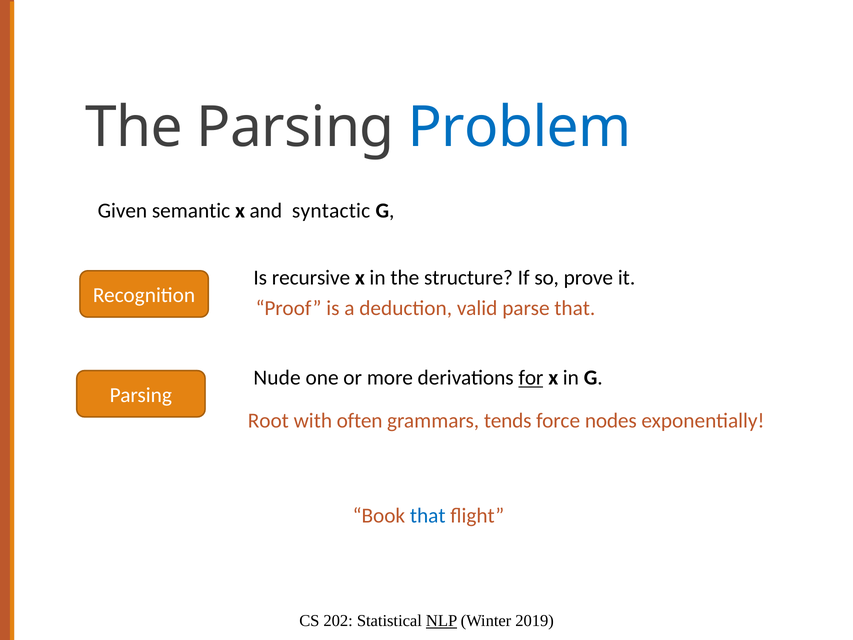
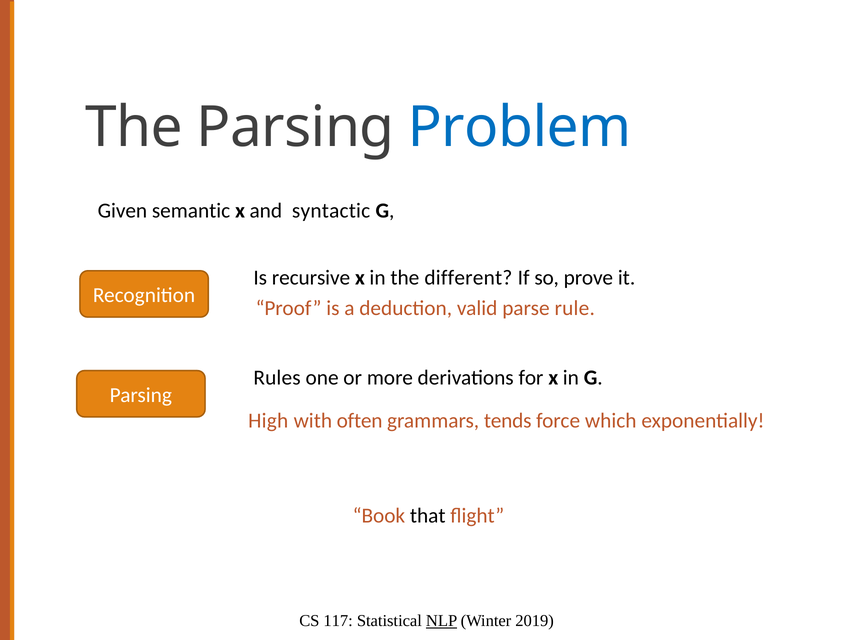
structure: structure -> different
parse that: that -> rule
Nude: Nude -> Rules
for underline: present -> none
Root: Root -> High
nodes: nodes -> which
that at (428, 516) colour: blue -> black
202: 202 -> 117
